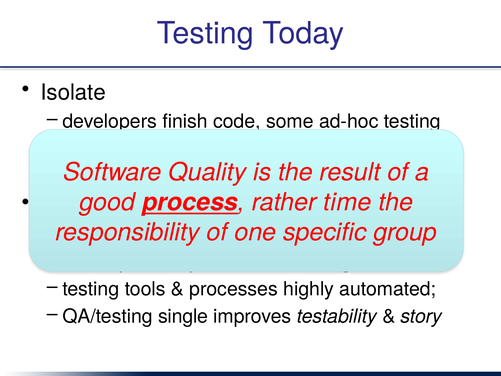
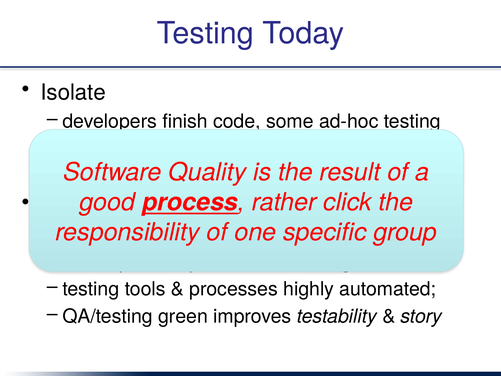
time: time -> click
single: single -> green
